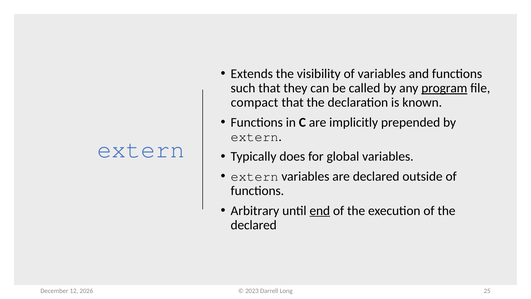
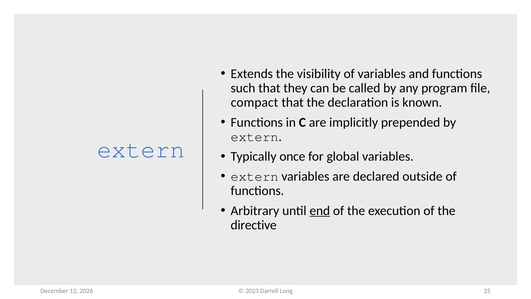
program underline: present -> none
does: does -> once
declared at (254, 225): declared -> directive
